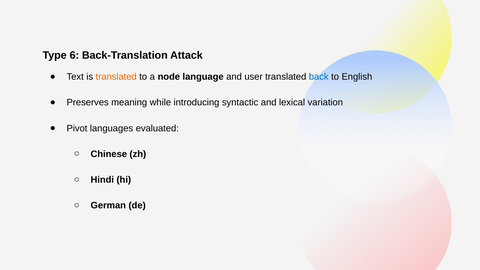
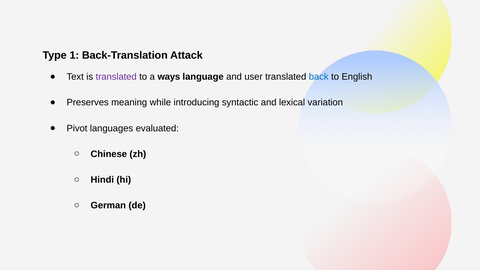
6: 6 -> 1
translated at (116, 77) colour: orange -> purple
node: node -> ways
